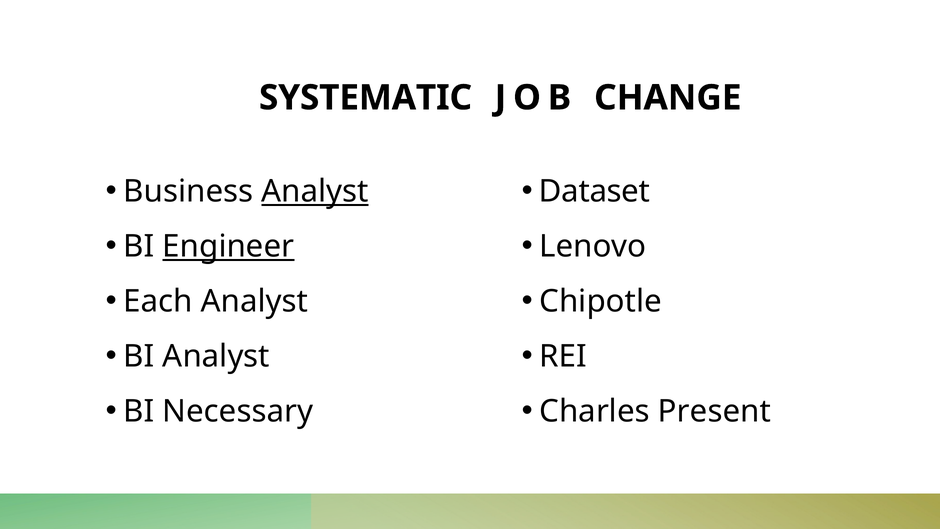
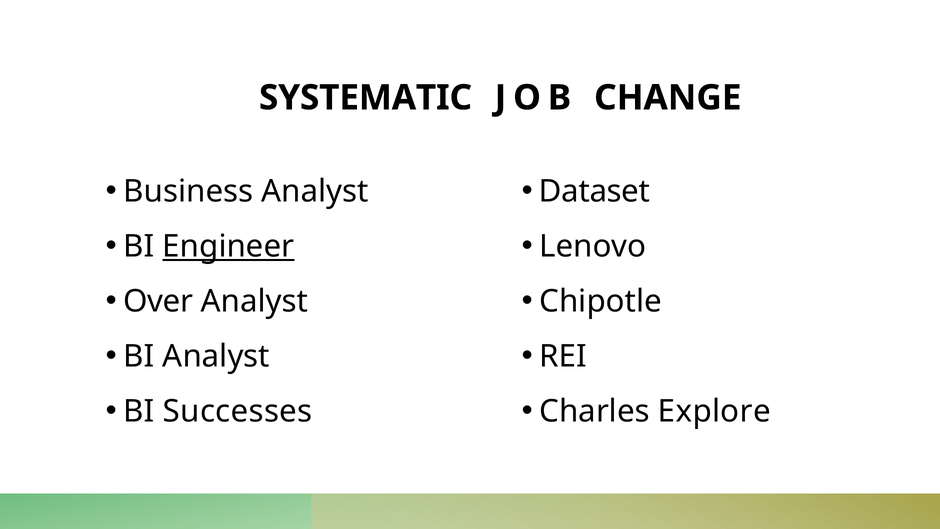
Analyst at (315, 191) underline: present -> none
Each: Each -> Over
Necessary: Necessary -> Successes
Present: Present -> Explore
